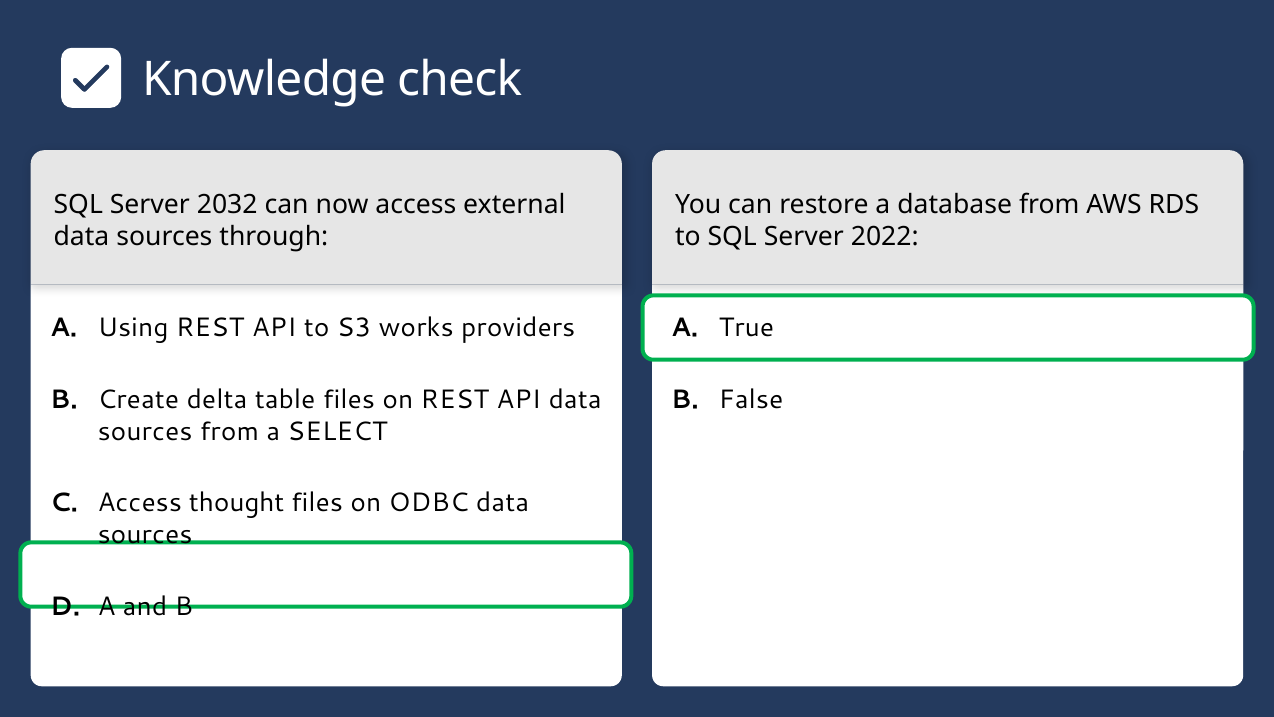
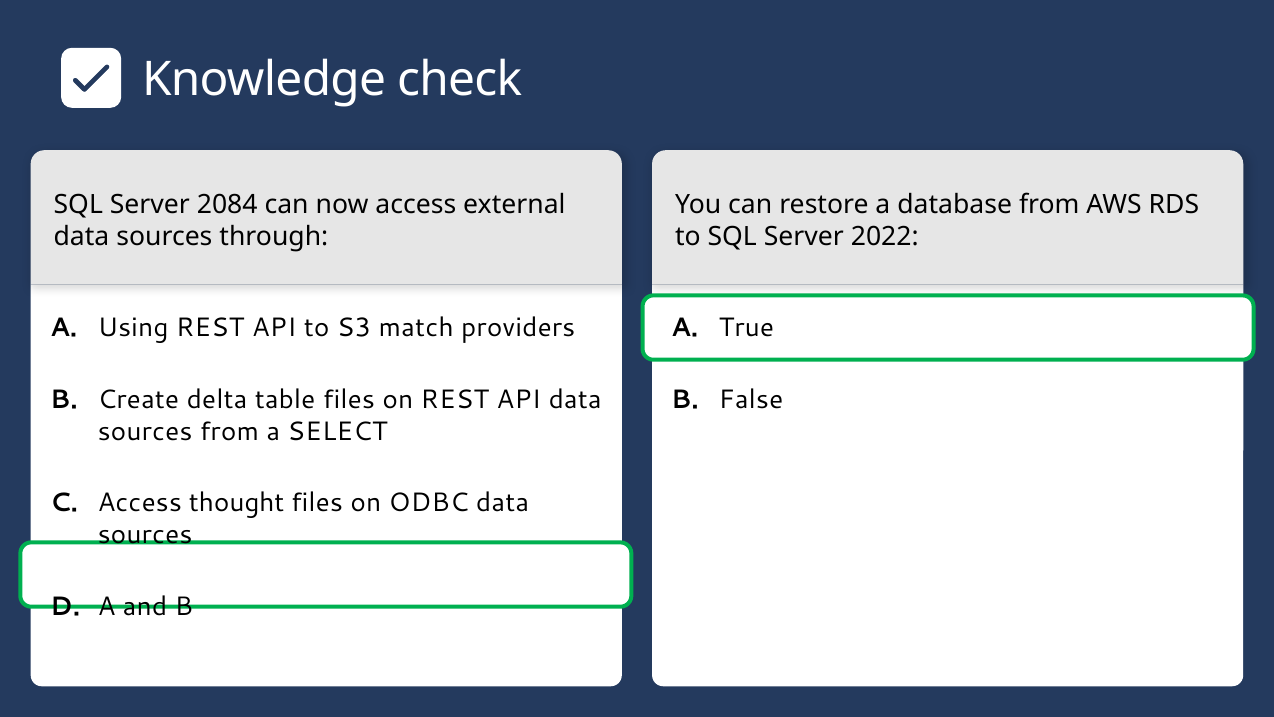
2032: 2032 -> 2084
works: works -> match
